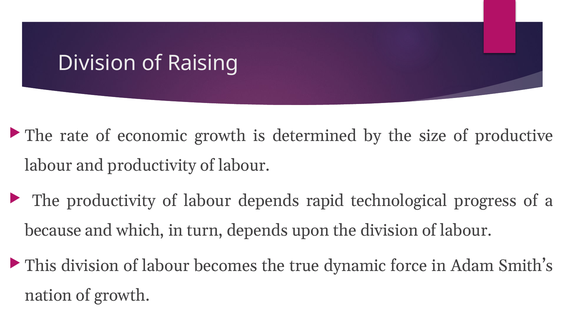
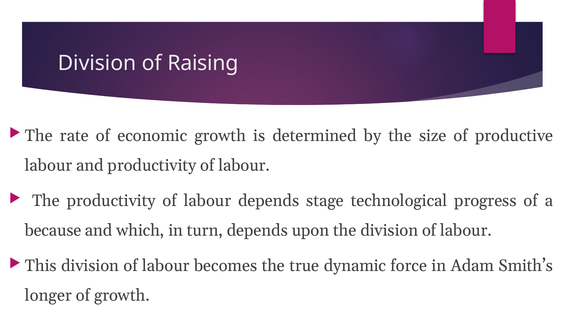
rapid: rapid -> stage
nation: nation -> longer
